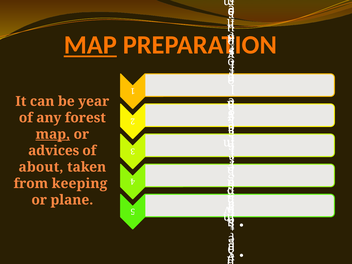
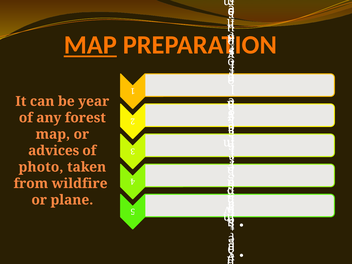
map at (53, 134) underline: present -> none
about: about -> photo
keeping: keeping -> wildfire
